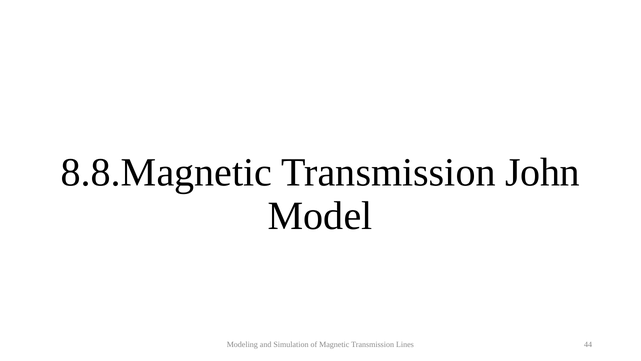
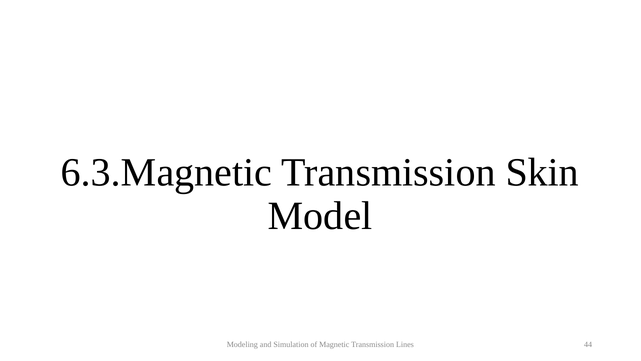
8.8.Magnetic: 8.8.Magnetic -> 6.3.Magnetic
John: John -> Skin
